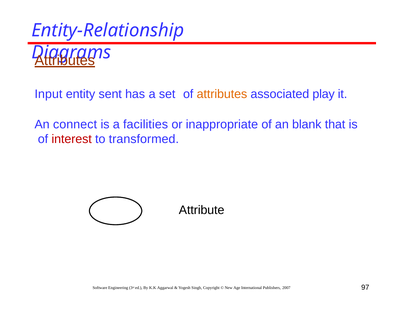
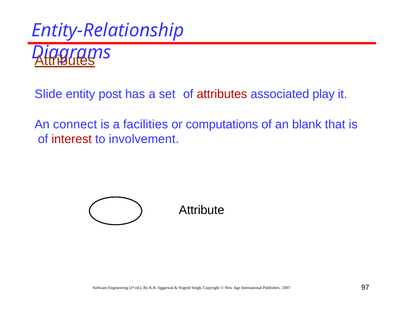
Input: Input -> Slide
sent: sent -> post
attributes at (222, 94) colour: orange -> red
inappropriate: inappropriate -> computations
transformed: transformed -> involvement
